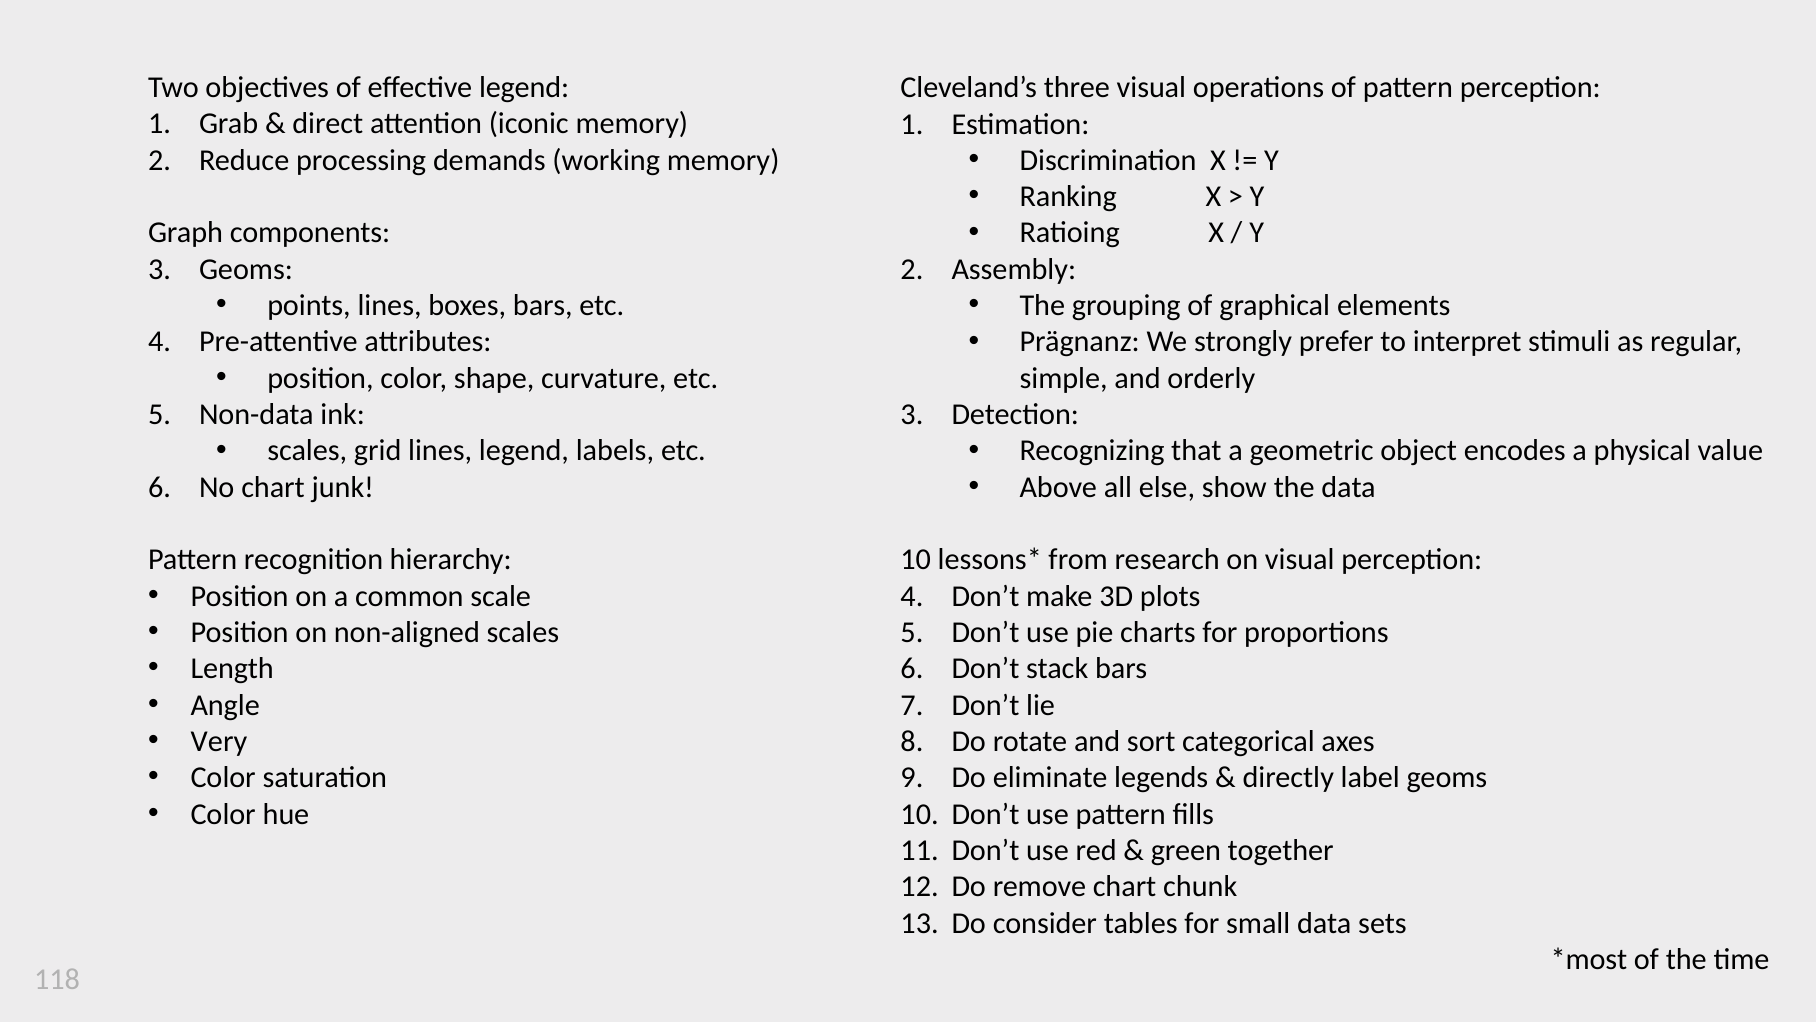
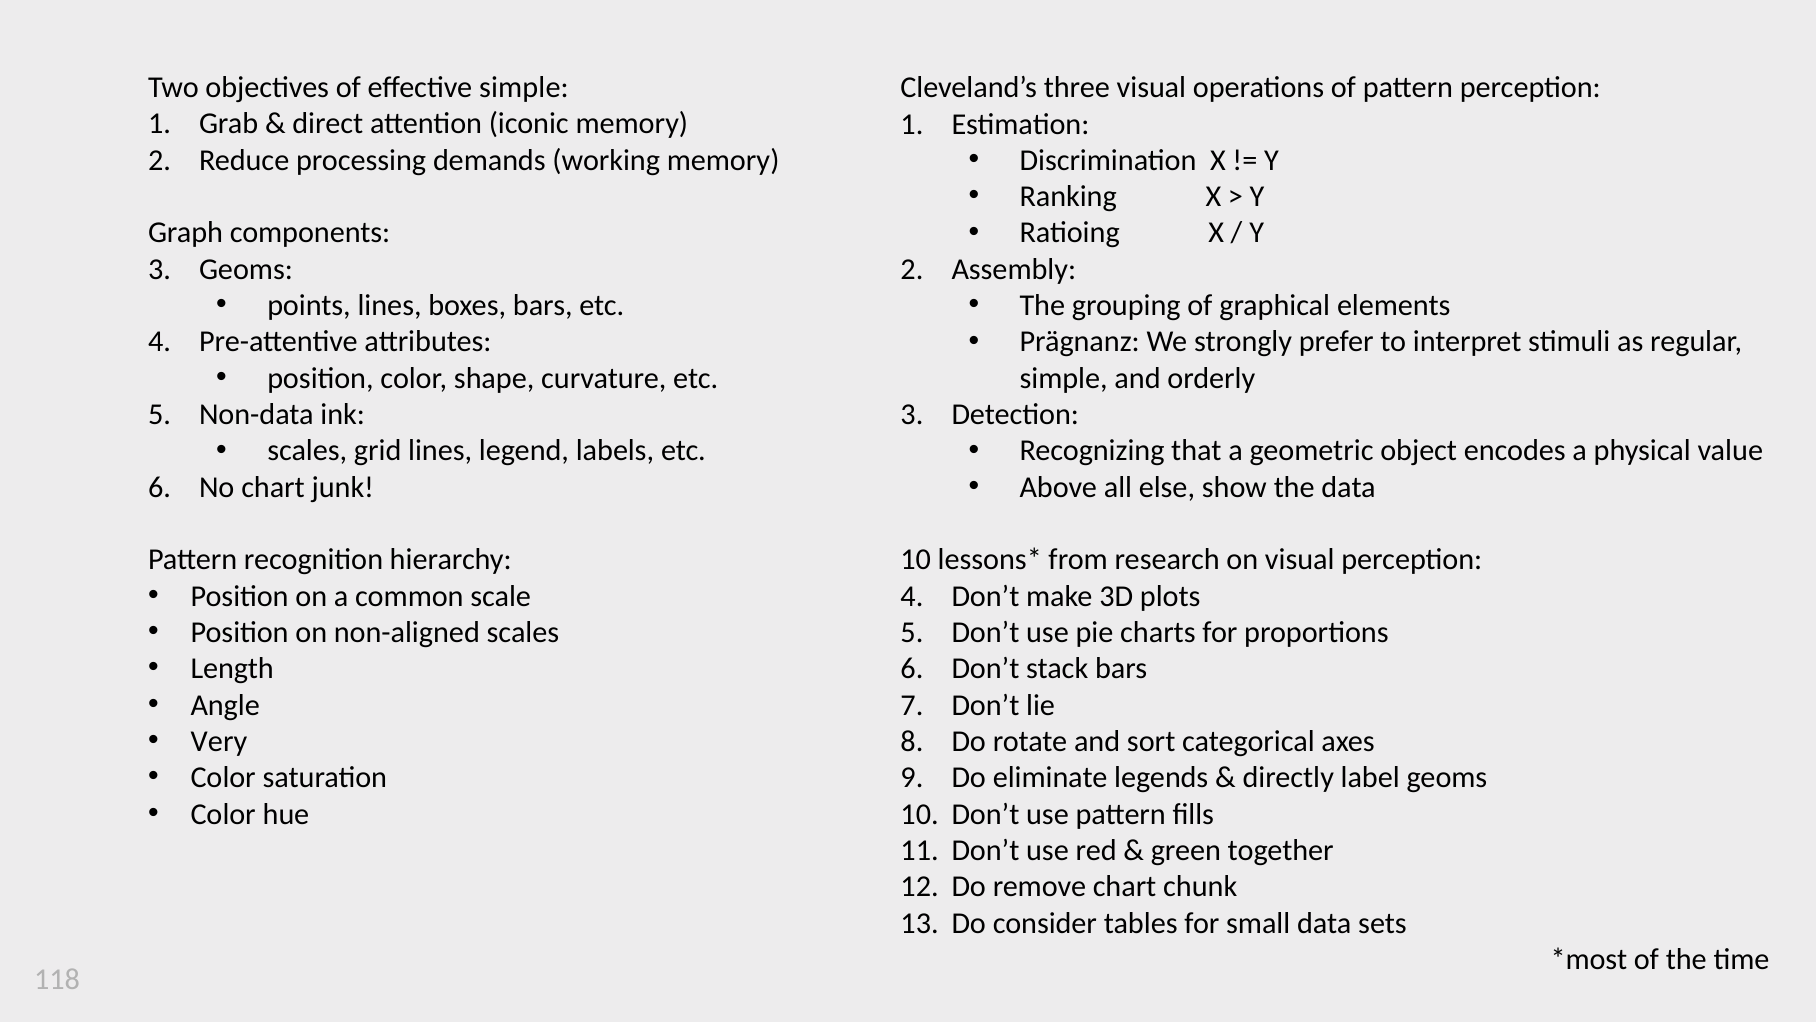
effective legend: legend -> simple
